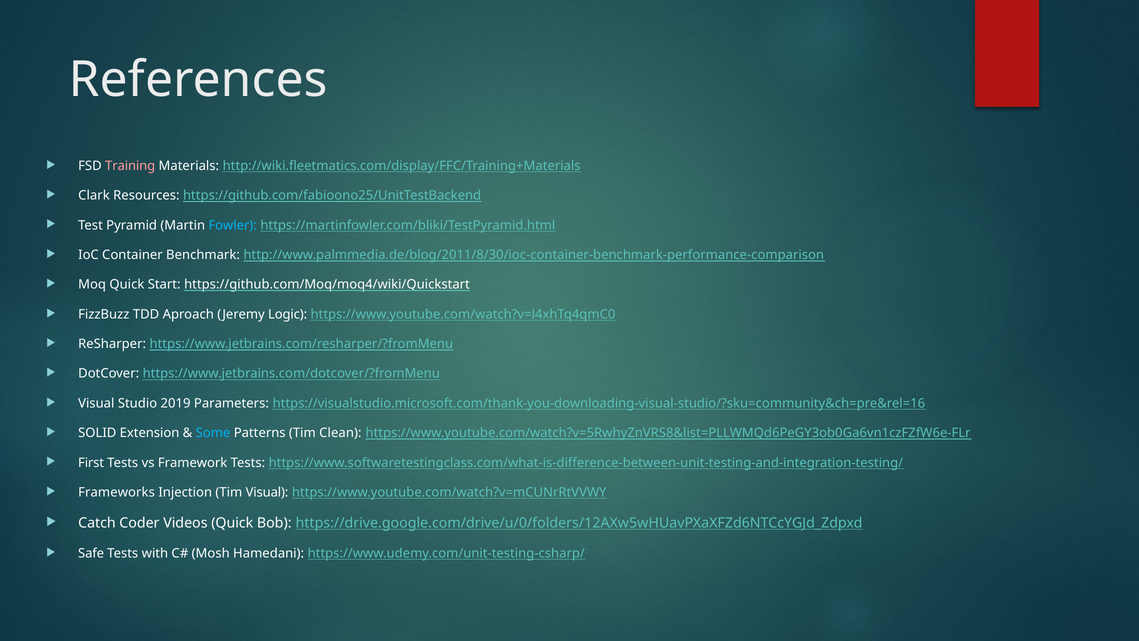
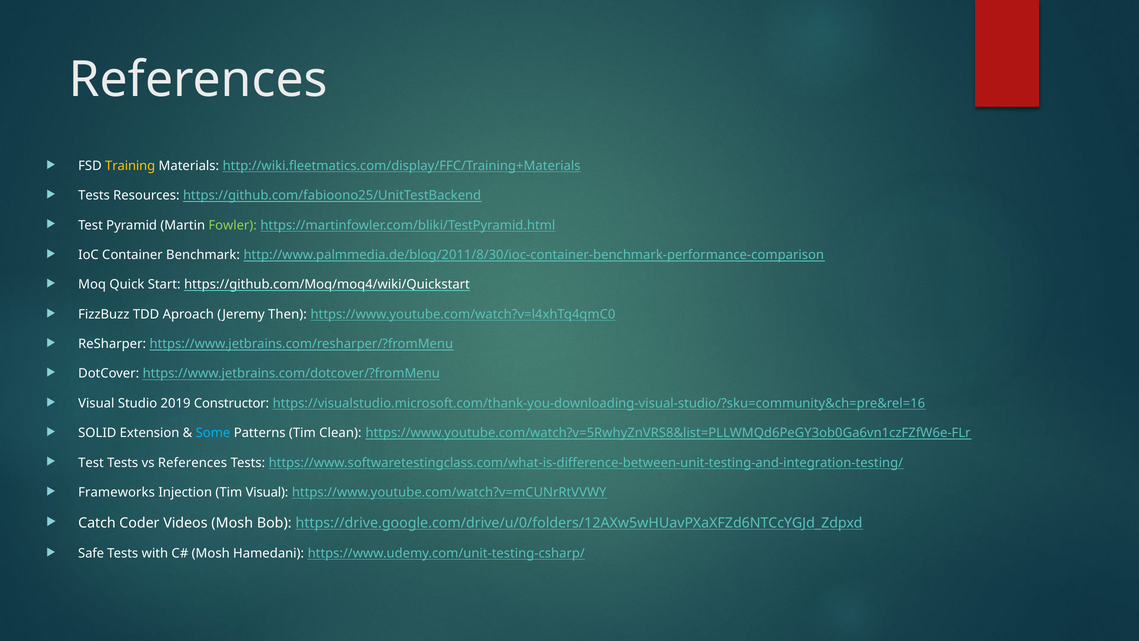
Training colour: pink -> yellow
Clark at (94, 195): Clark -> Tests
Fowler colour: light blue -> light green
Logic: Logic -> Then
Parameters: Parameters -> Constructor
First at (91, 462): First -> Test
vs Framework: Framework -> References
Videos Quick: Quick -> Mosh
